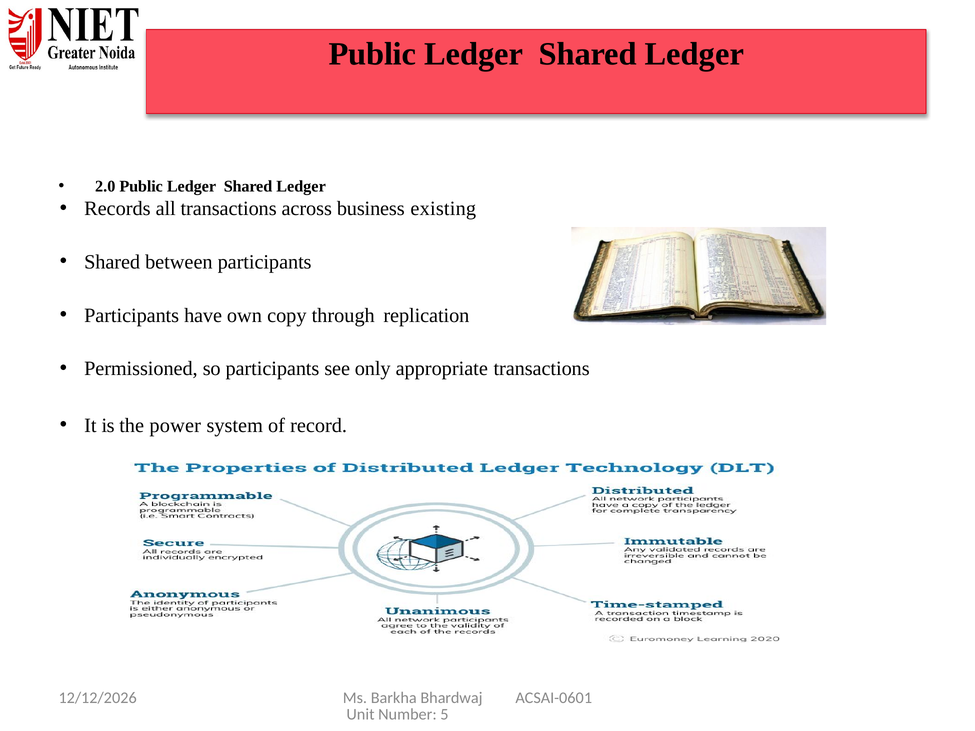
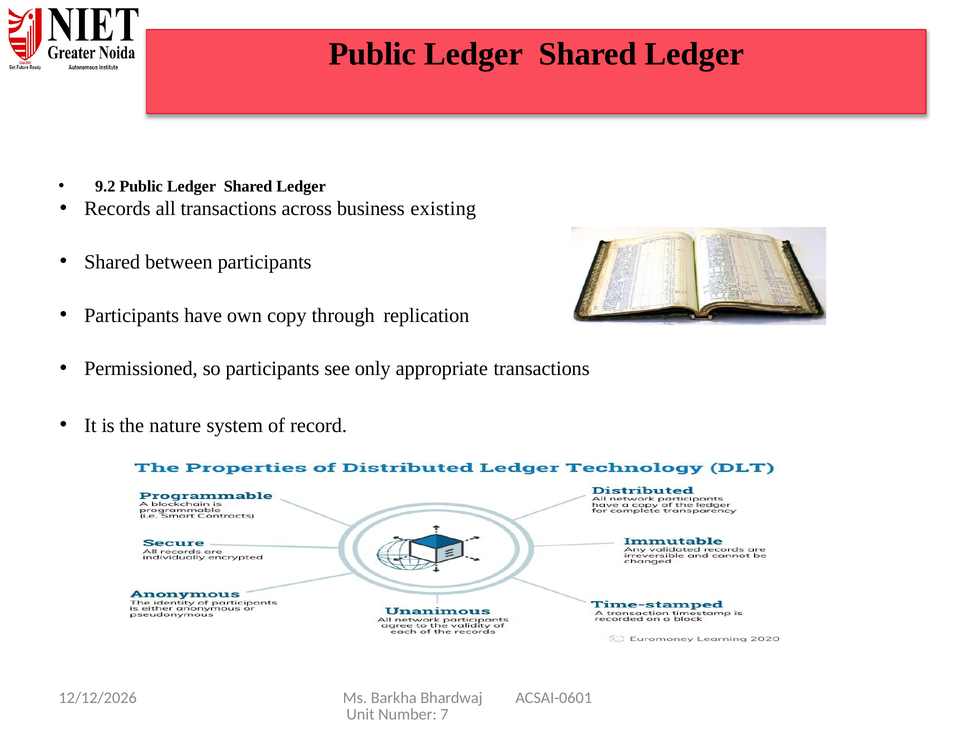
2.0: 2.0 -> 9.2
power: power -> nature
5: 5 -> 7
